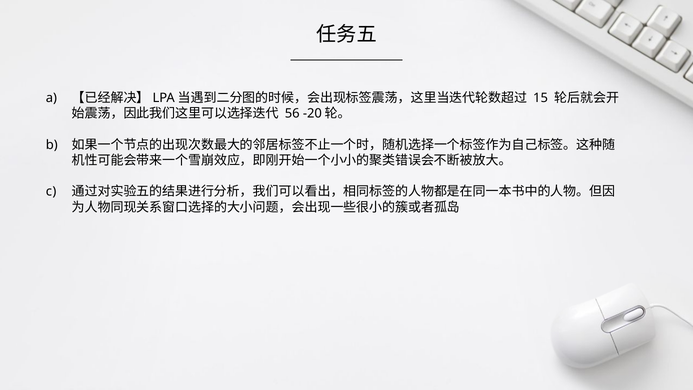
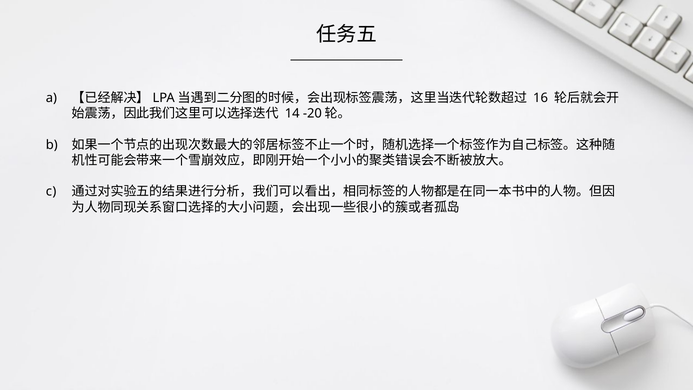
15: 15 -> 16
56: 56 -> 14
